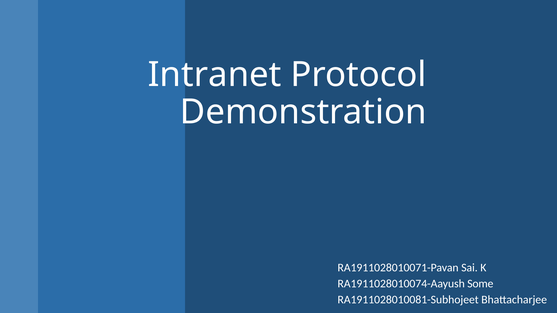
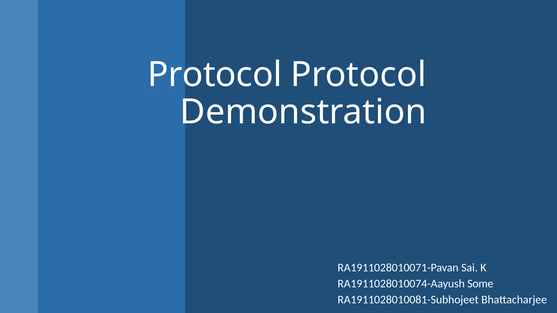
Intranet at (215, 75): Intranet -> Protocol
